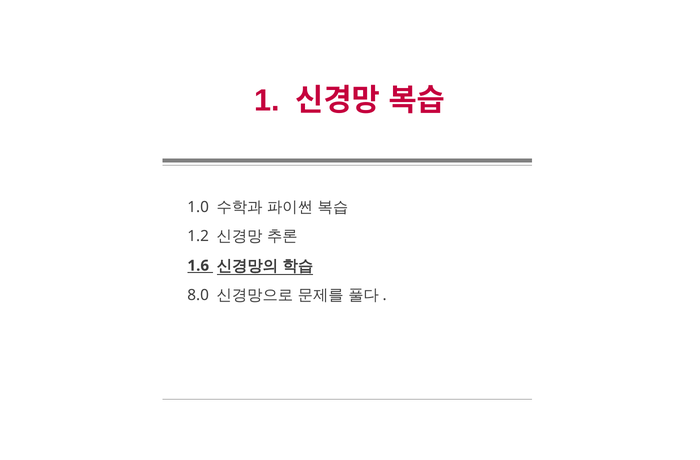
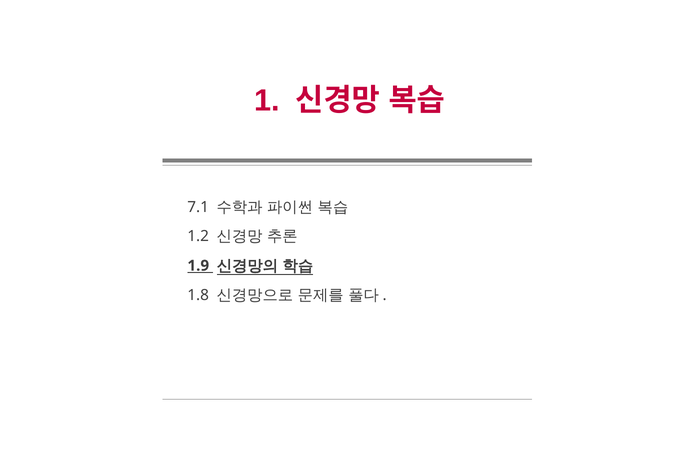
1.0: 1.0 -> 7.1
1.6: 1.6 -> 1.9
8.0: 8.0 -> 1.8
